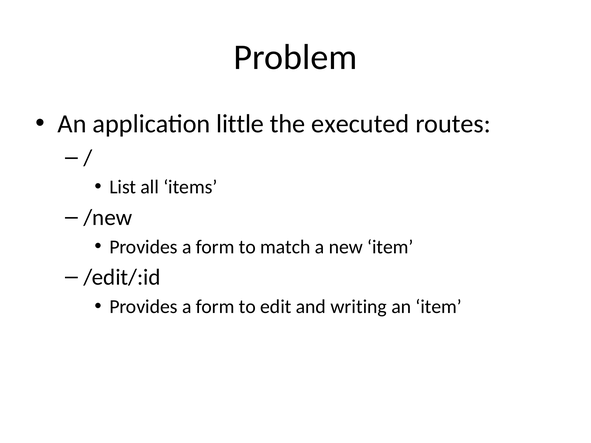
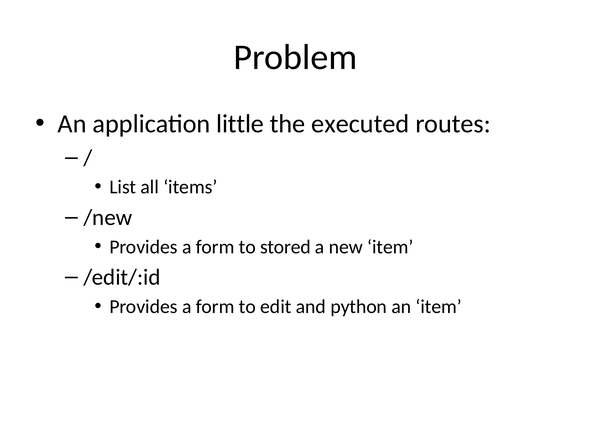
match: match -> stored
writing: writing -> python
